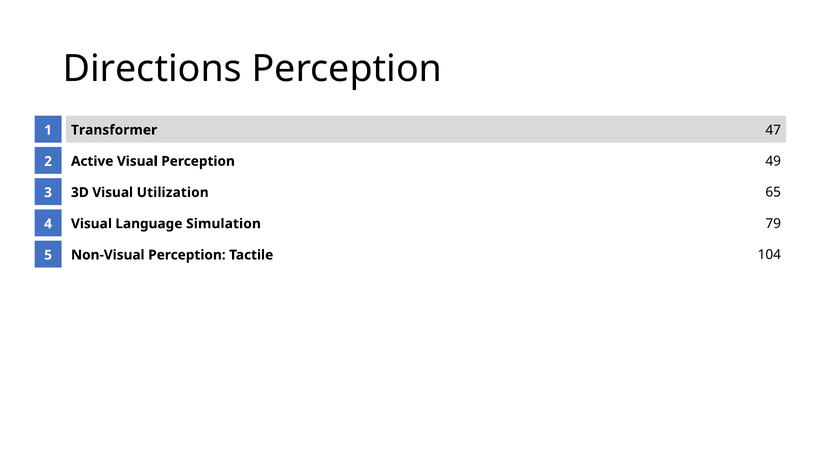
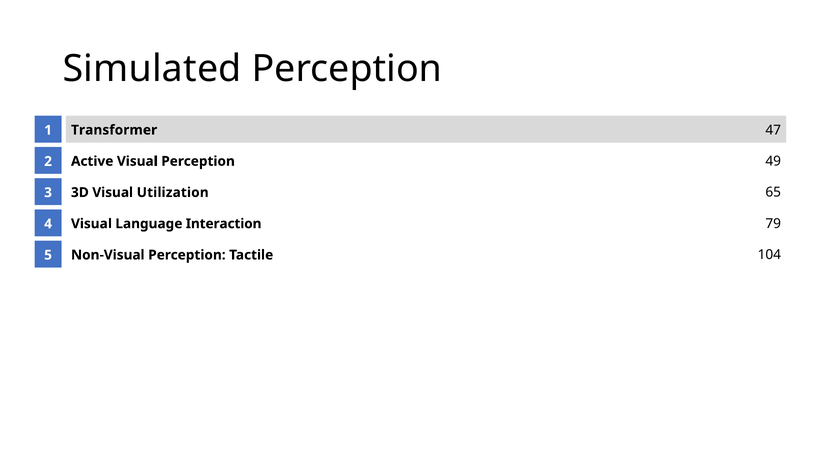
Directions: Directions -> Simulated
Simulation: Simulation -> Interaction
